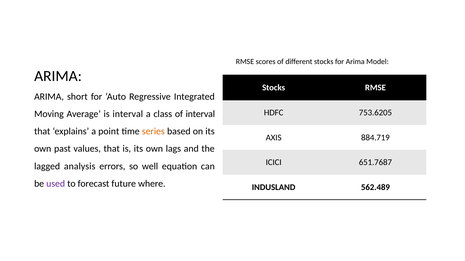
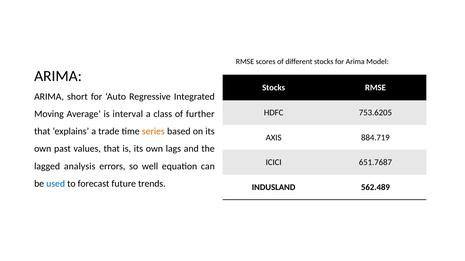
of interval: interval -> further
point: point -> trade
used colour: purple -> blue
where: where -> trends
